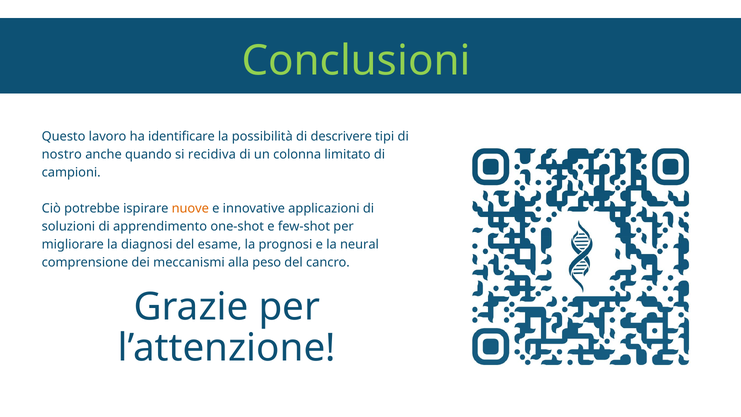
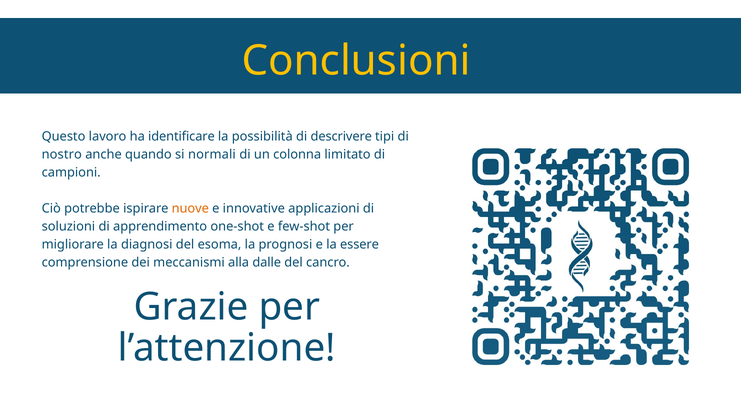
Conclusioni colour: light green -> yellow
recidiva: recidiva -> normali
esame: esame -> esoma
neural: neural -> essere
peso: peso -> dalle
